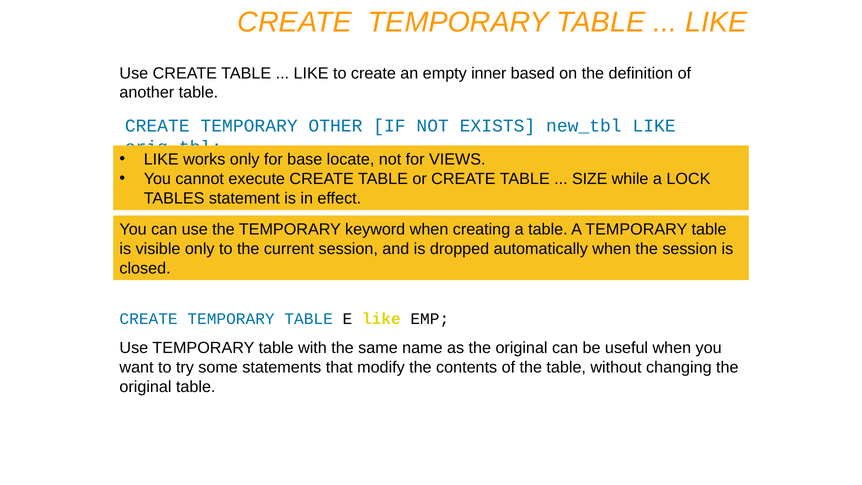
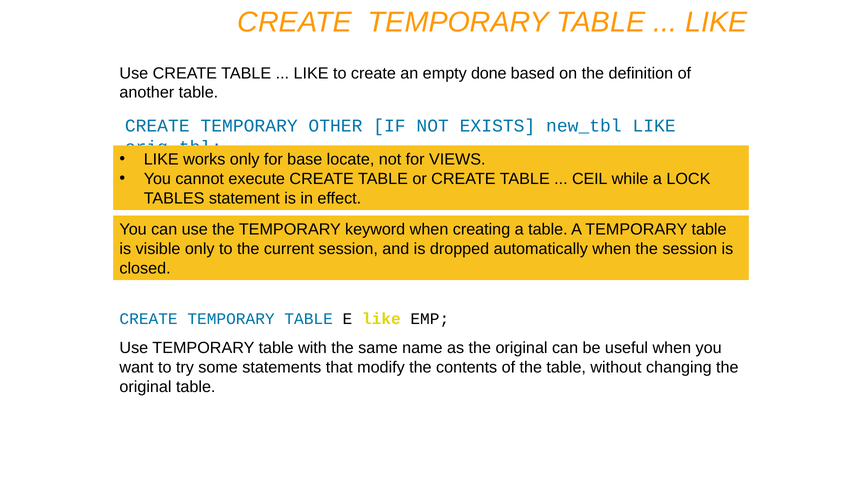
inner: inner -> done
SIZE: SIZE -> CEIL
